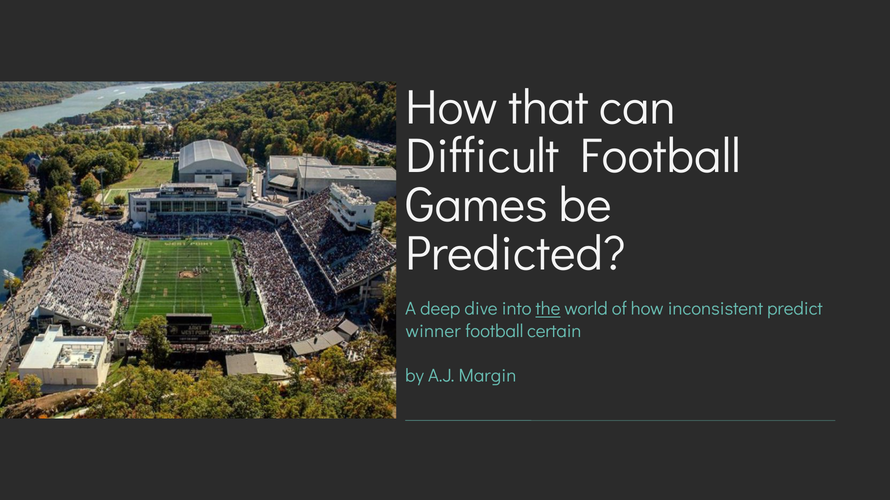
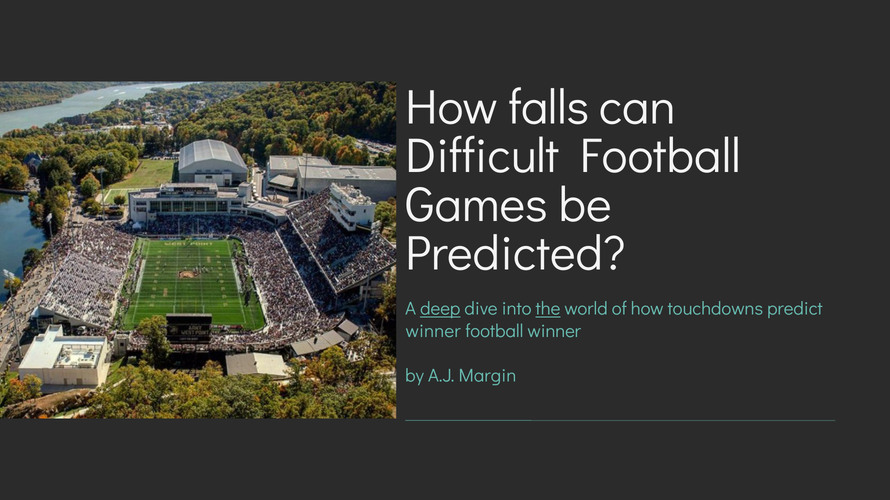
that: that -> falls
deep underline: none -> present
inconsistent: inconsistent -> touchdowns
football certain: certain -> winner
